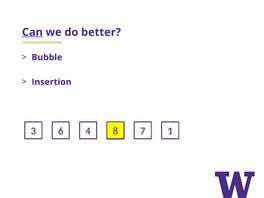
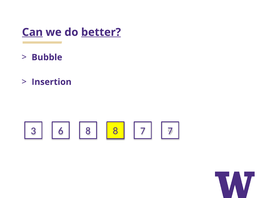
better underline: none -> present
3 4: 4 -> 8
7 1: 1 -> 7
